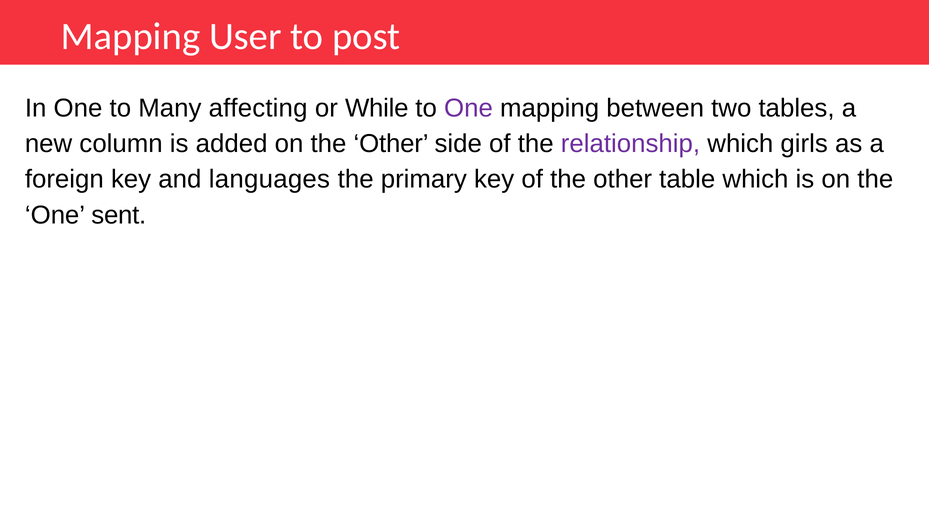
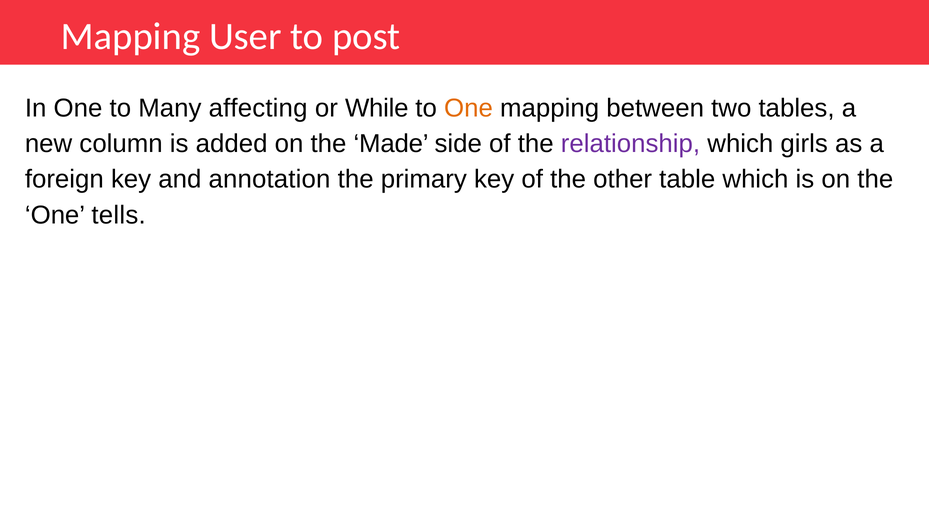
One at (468, 108) colour: purple -> orange
on the Other: Other -> Made
languages: languages -> annotation
sent: sent -> tells
